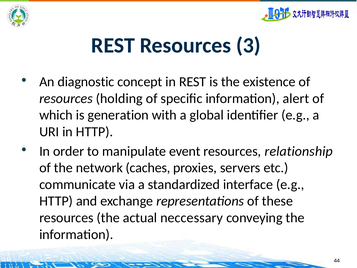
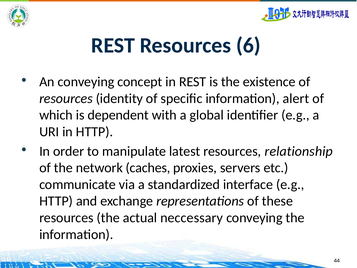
3: 3 -> 6
An diagnostic: diagnostic -> conveying
holding: holding -> identity
generation: generation -> dependent
event: event -> latest
